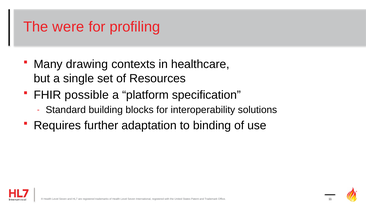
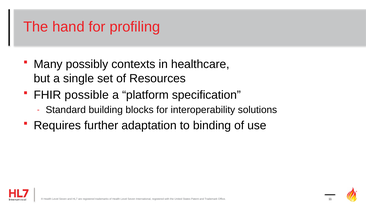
were: were -> hand
drawing: drawing -> possibly
